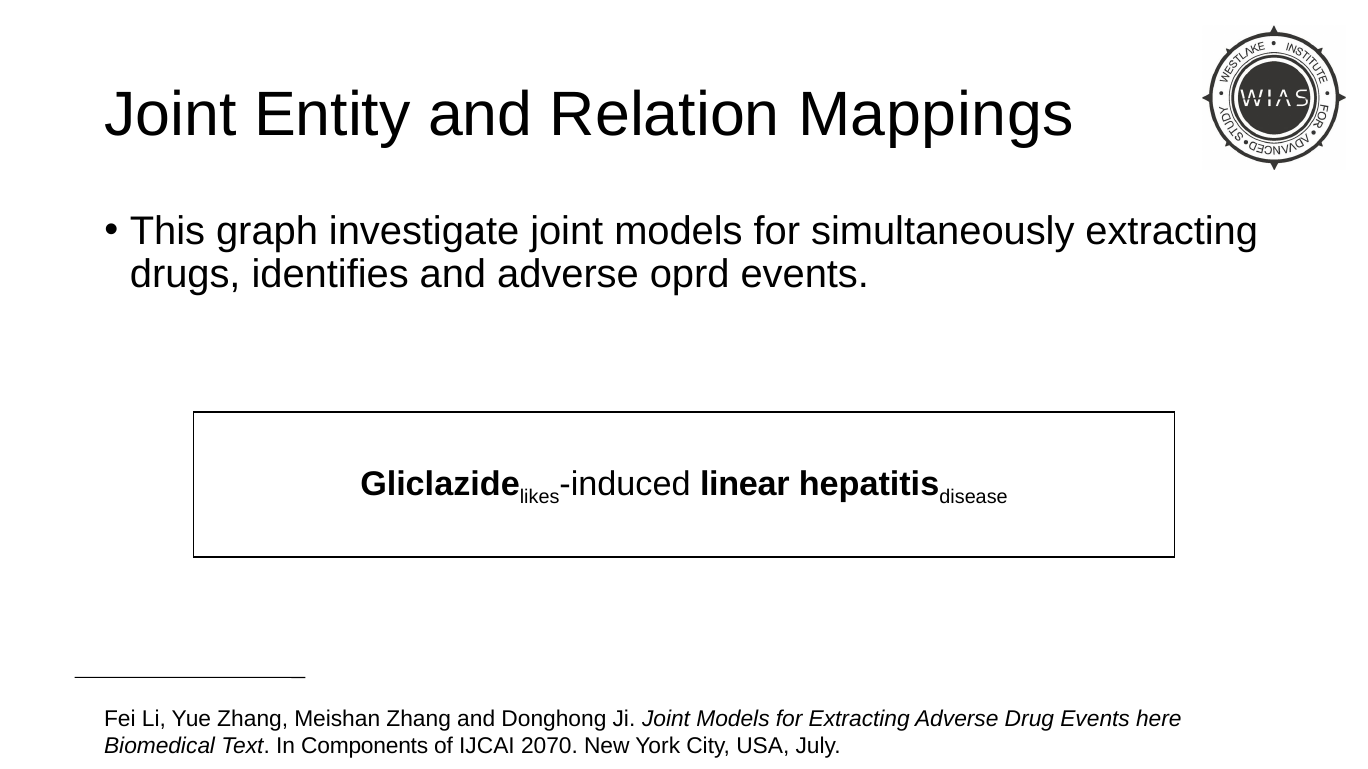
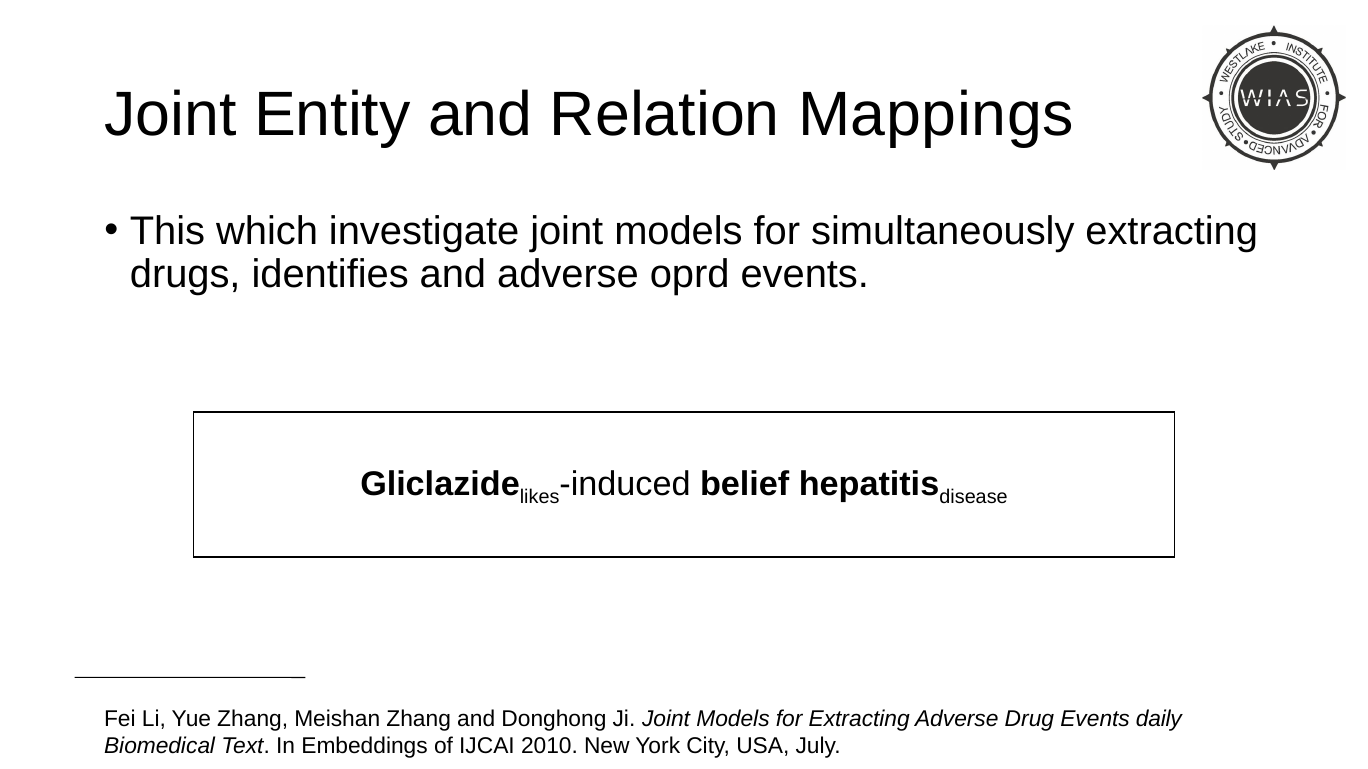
graph: graph -> which
linear: linear -> belief
here: here -> daily
Components: Components -> Embeddings
2070: 2070 -> 2010
